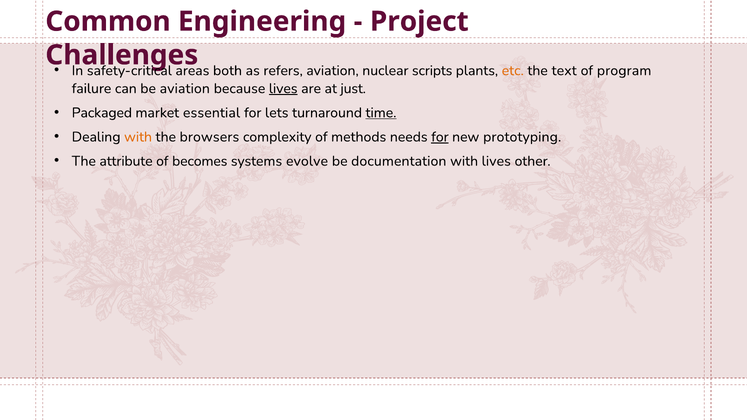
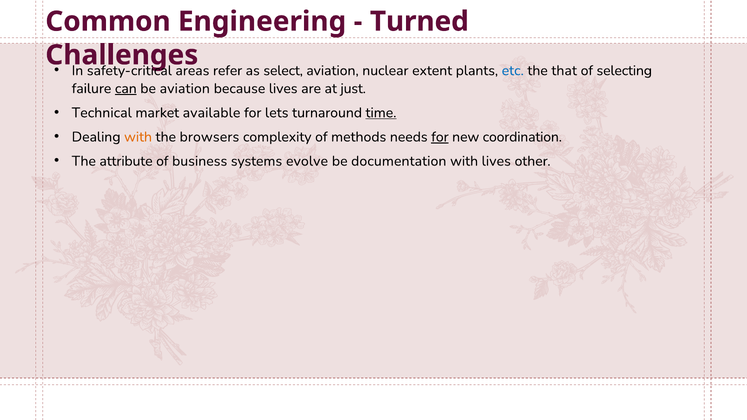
Project: Project -> Turned
both: both -> refer
refers: refers -> select
scripts: scripts -> extent
etc colour: orange -> blue
text: text -> that
program: program -> selecting
can underline: none -> present
lives at (283, 89) underline: present -> none
Packaged: Packaged -> Technical
essential: essential -> available
prototyping: prototyping -> coordination
becomes: becomes -> business
